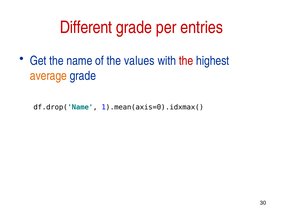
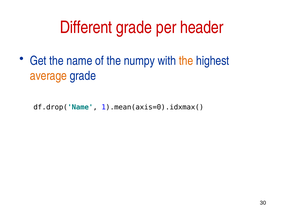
entries: entries -> header
values: values -> numpy
the at (186, 61) colour: red -> orange
